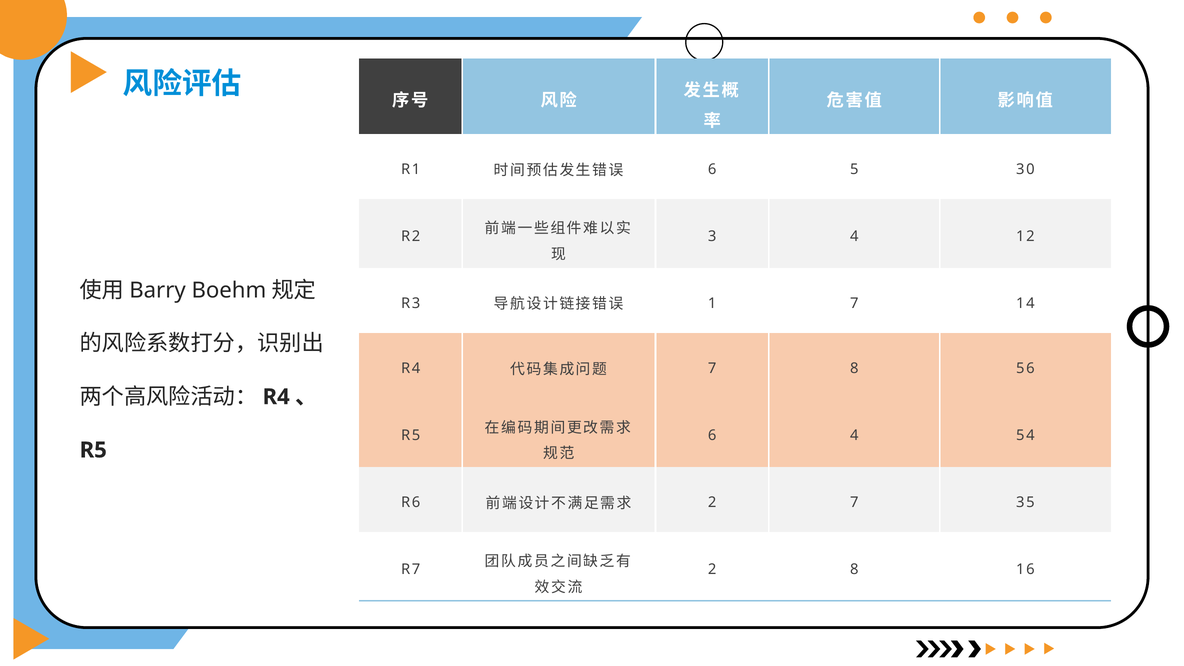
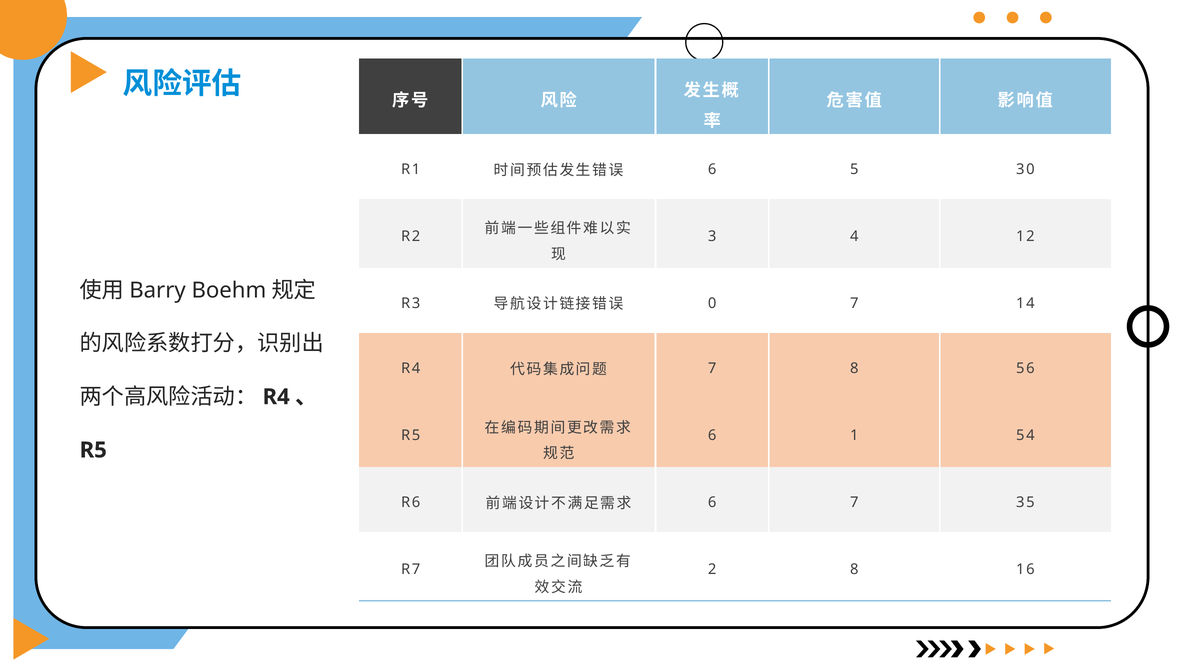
1: 1 -> 0
6 4: 4 -> 1
2 at (712, 502): 2 -> 6
